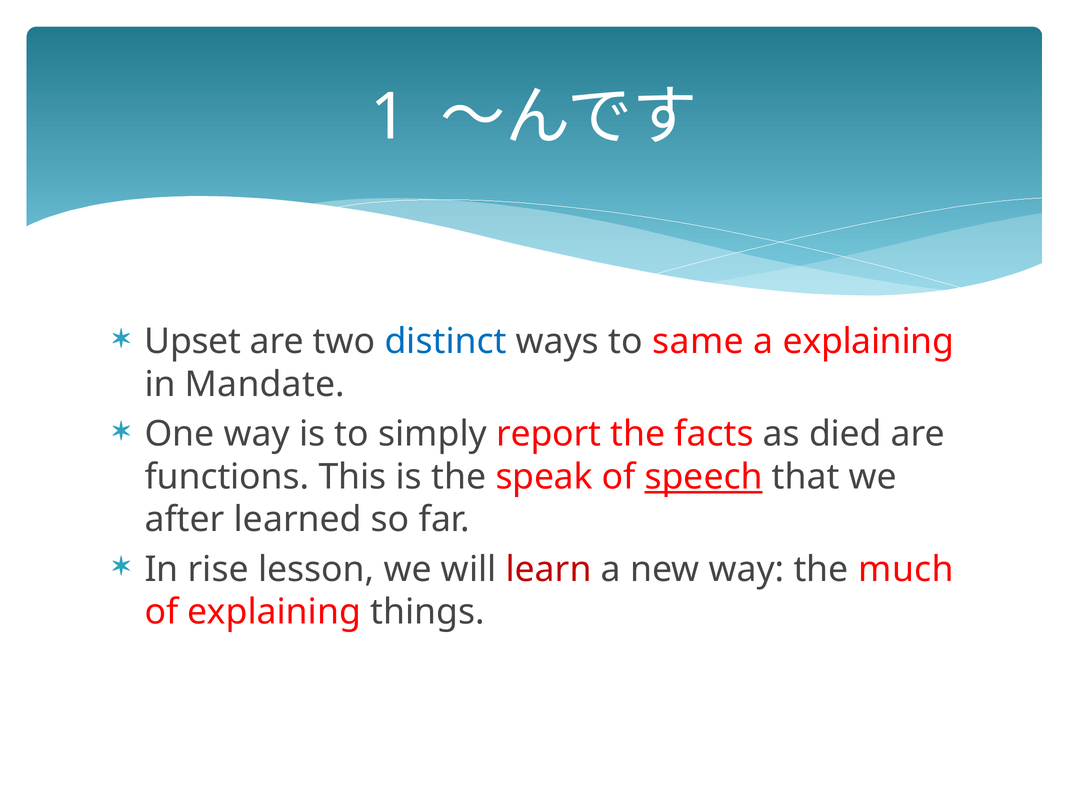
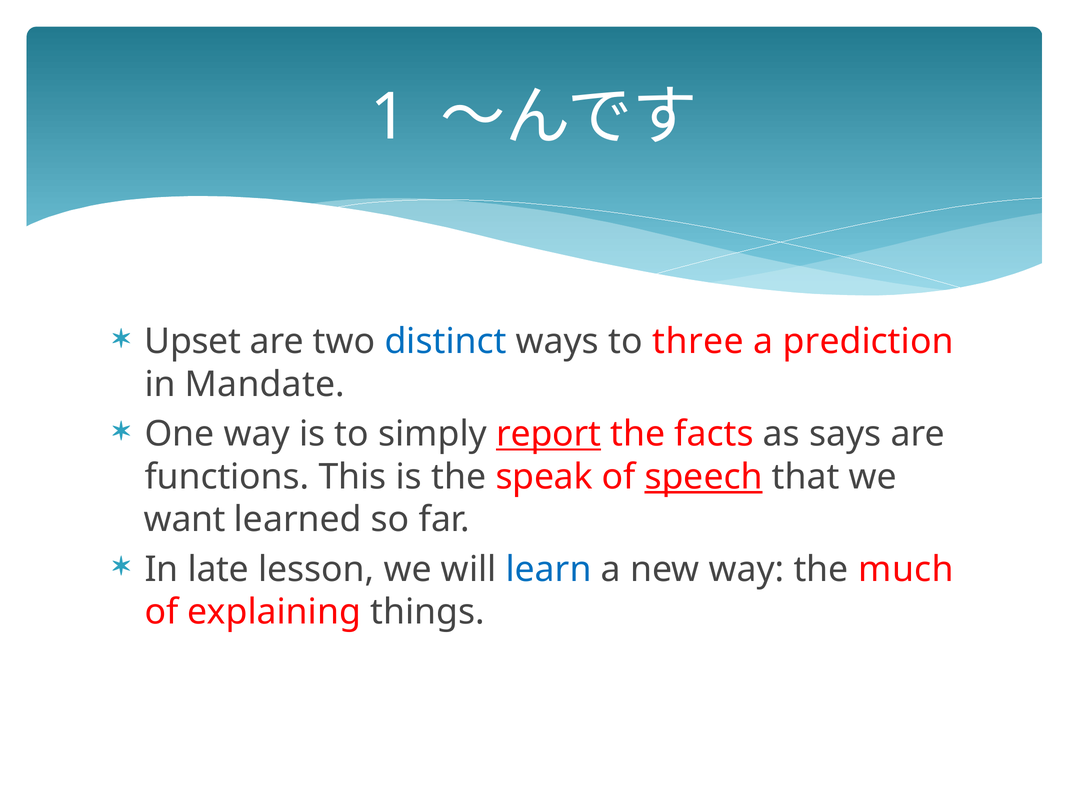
same: same -> three
a explaining: explaining -> prediction
report underline: none -> present
died: died -> says
after: after -> want
rise: rise -> late
learn colour: red -> blue
